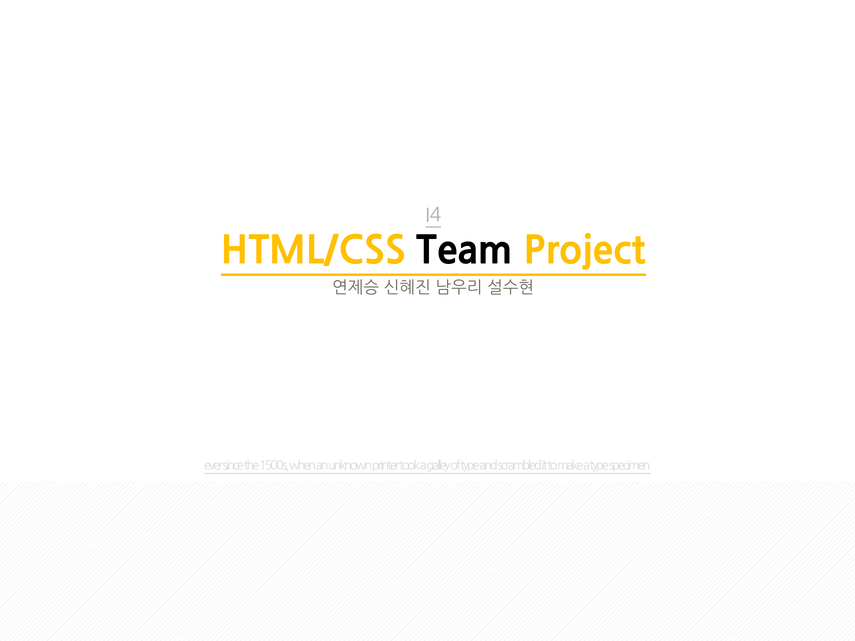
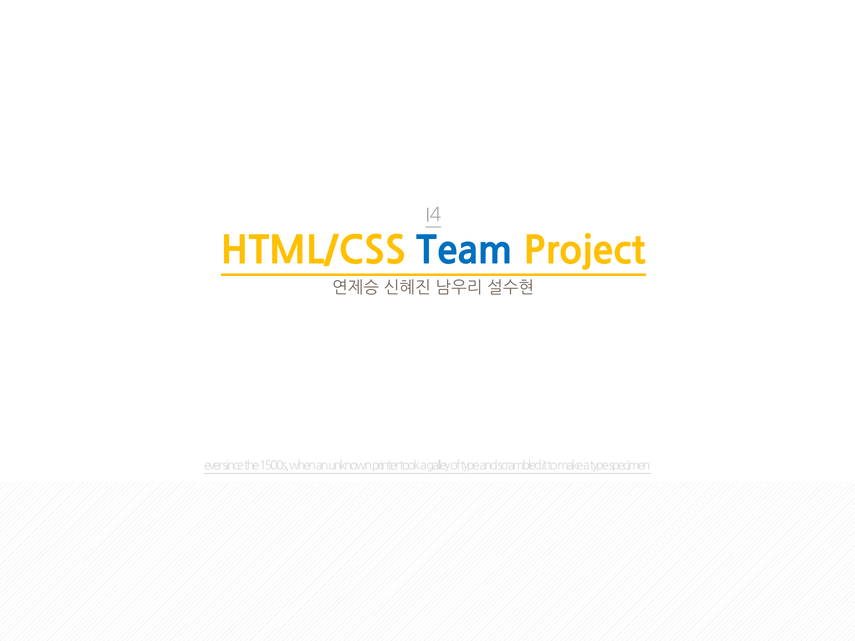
Team colour: black -> blue
